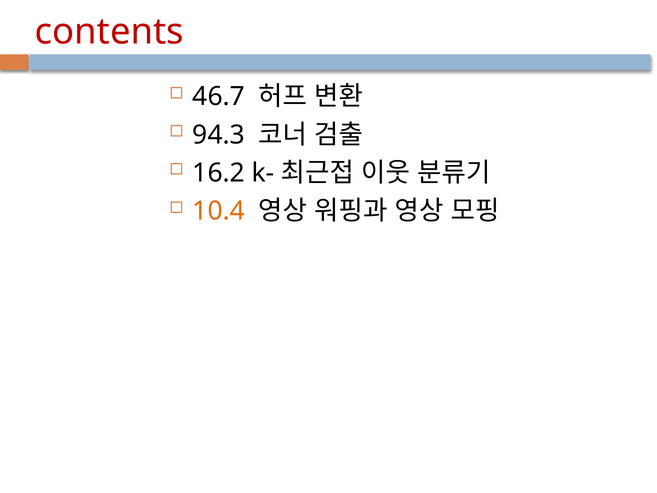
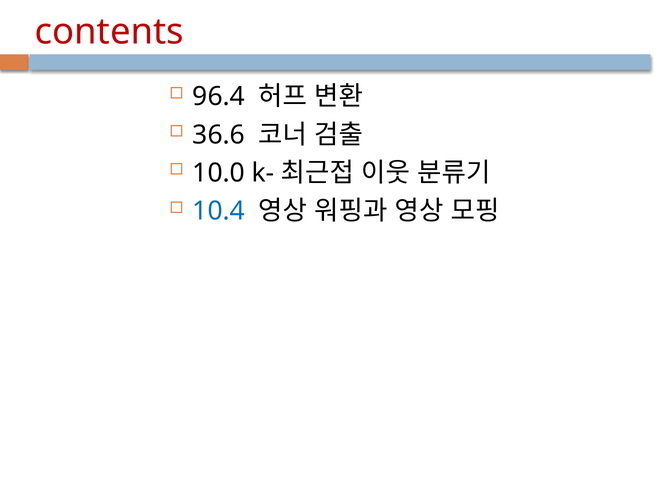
46.7: 46.7 -> 96.4
94.3: 94.3 -> 36.6
16.2: 16.2 -> 10.0
10.4 colour: orange -> blue
